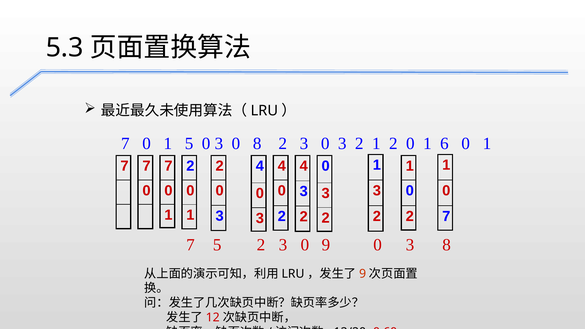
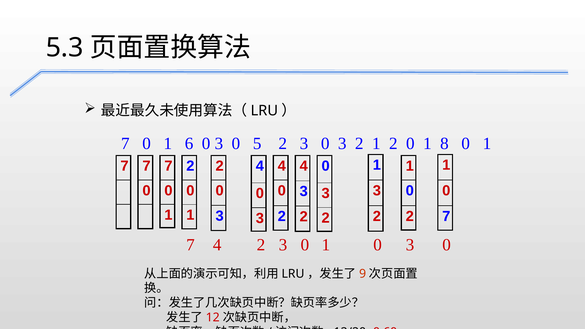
1 5: 5 -> 6
0 8: 8 -> 5
6: 6 -> 8
7 5: 5 -> 4
3 0 9: 9 -> 1
8 at (447, 245): 8 -> 0
